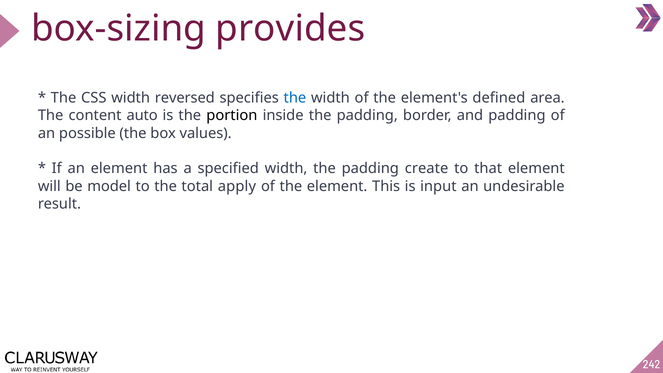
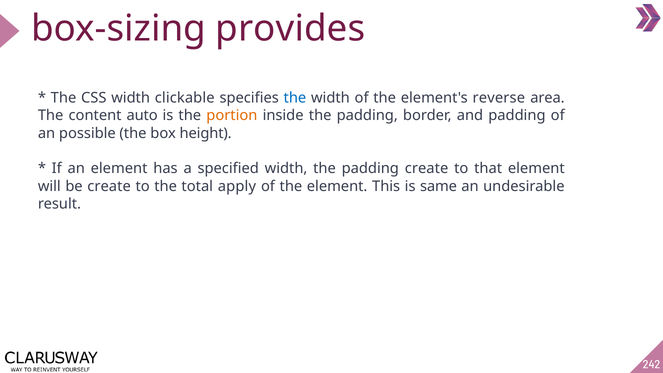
reversed: reversed -> clickable
defined: defined -> reverse
portion colour: black -> orange
values: values -> height
be model: model -> create
input: input -> same
